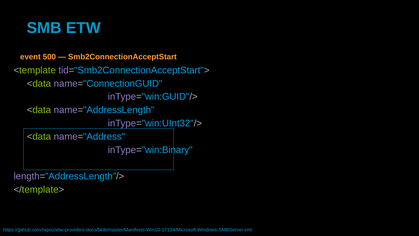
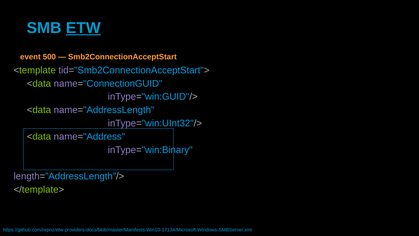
ETW underline: none -> present
